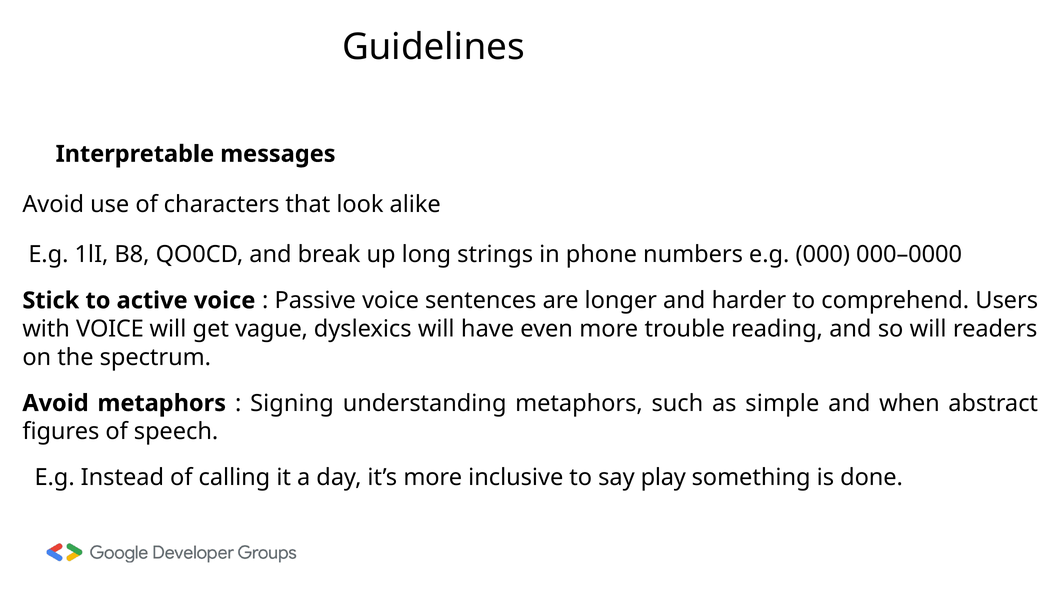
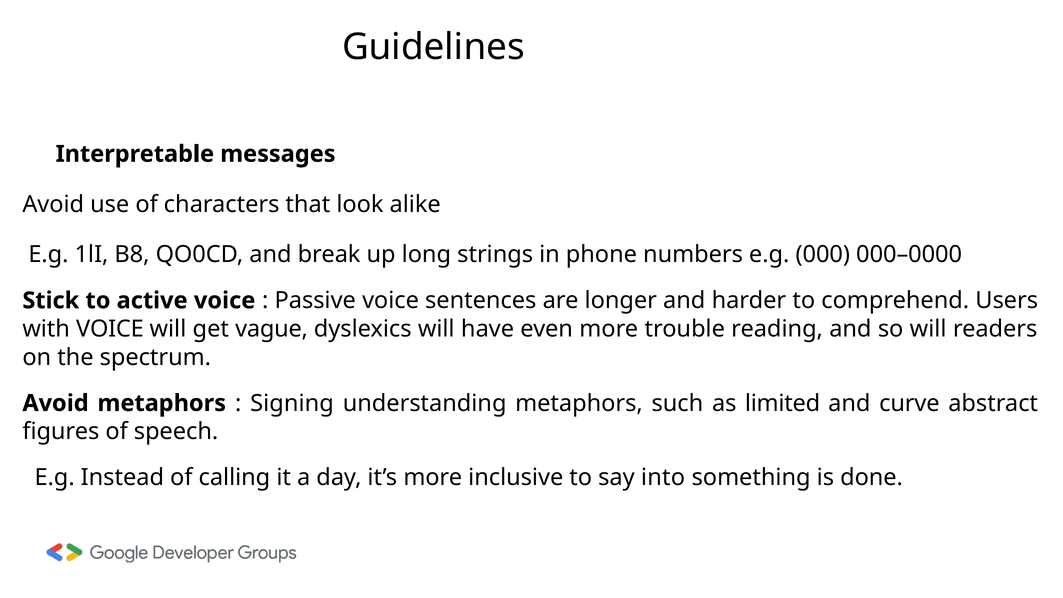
simple: simple -> limited
when: when -> curve
play: play -> into
